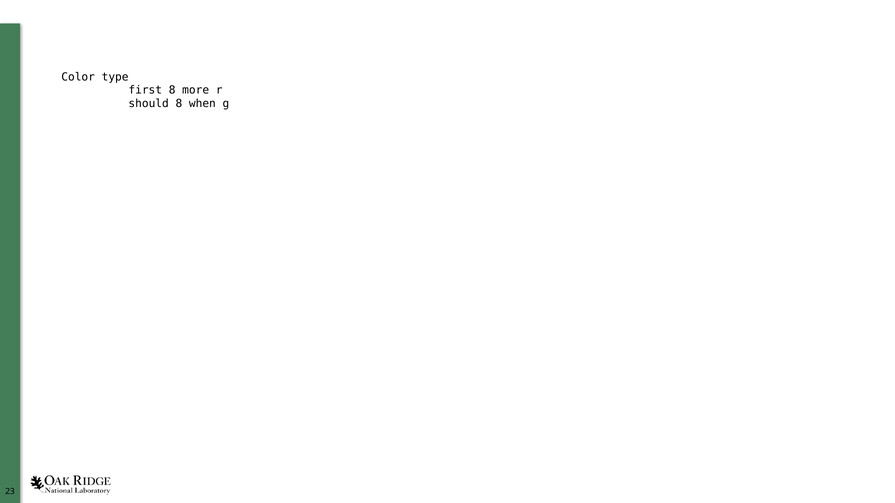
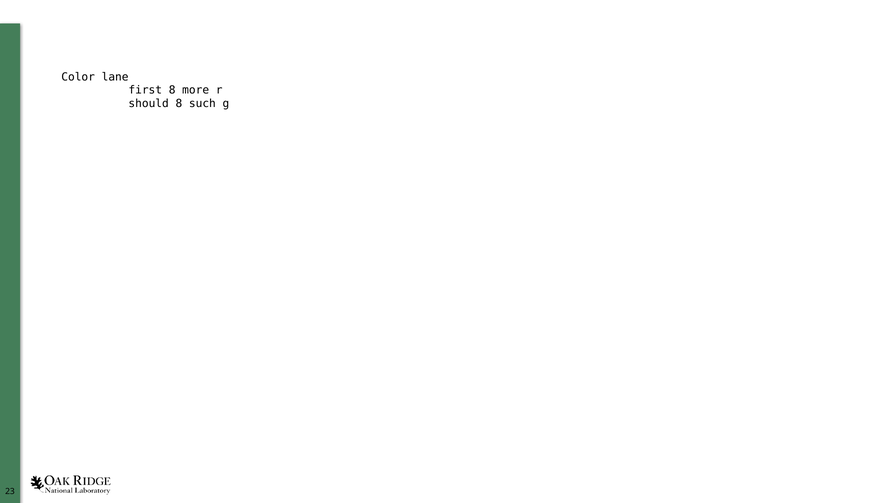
type: type -> lane
when: when -> such
